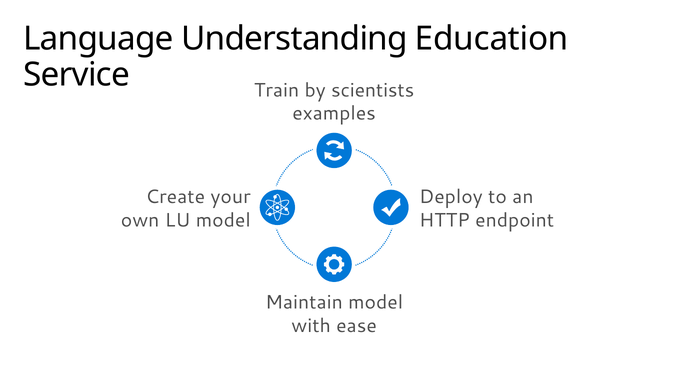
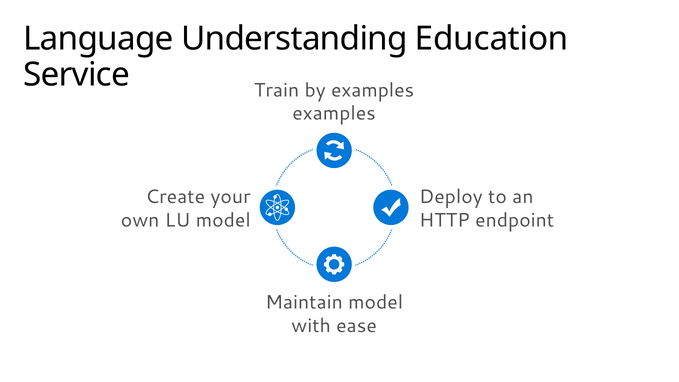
by scientists: scientists -> examples
